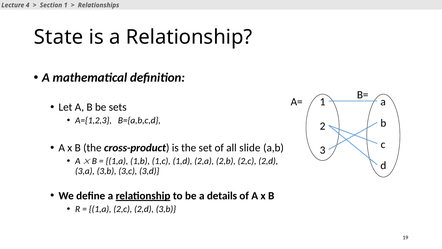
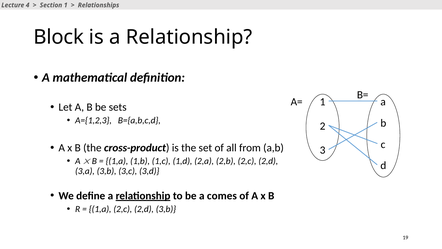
State: State -> Block
slide: slide -> from
details: details -> comes
